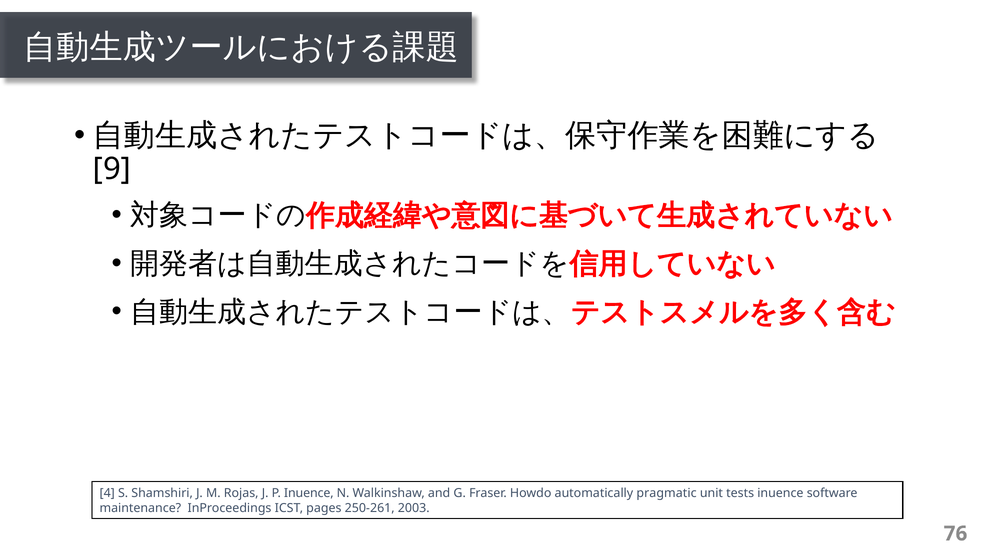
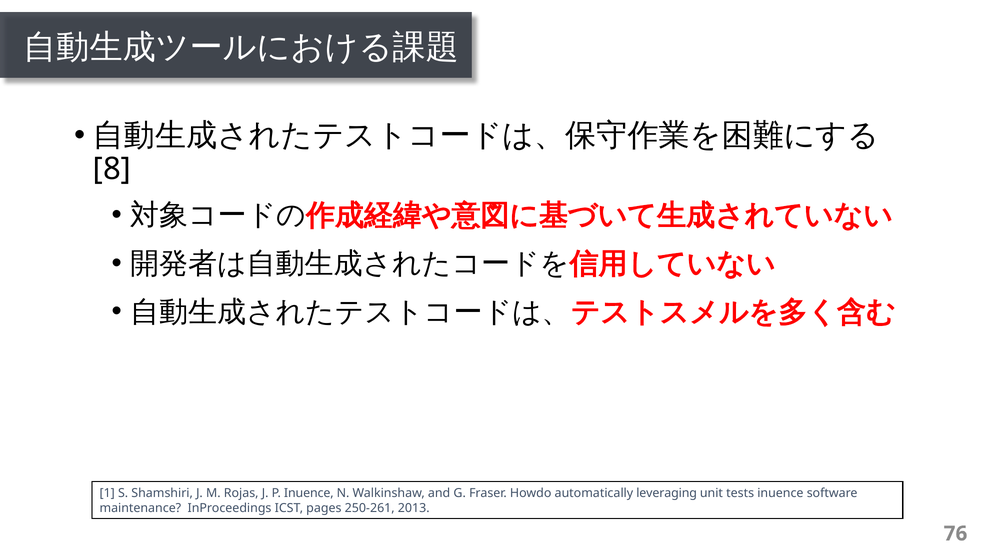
9: 9 -> 8
4: 4 -> 1
pragmatic: pragmatic -> leveraging
2003: 2003 -> 2013
